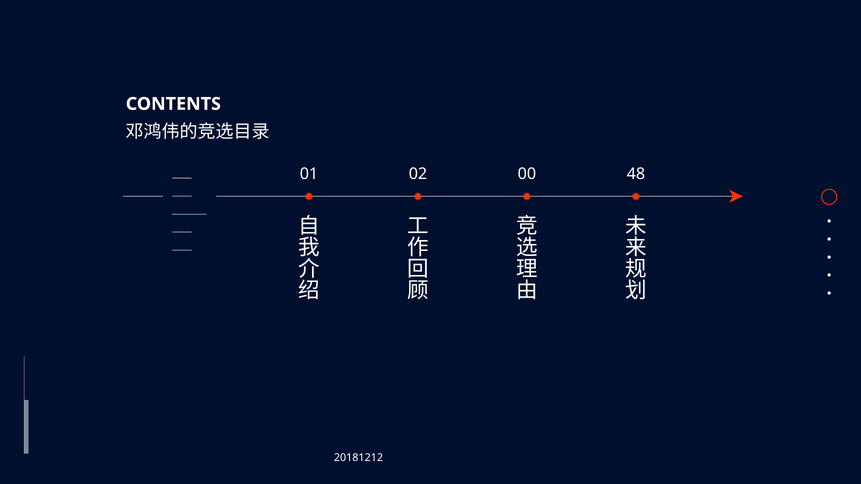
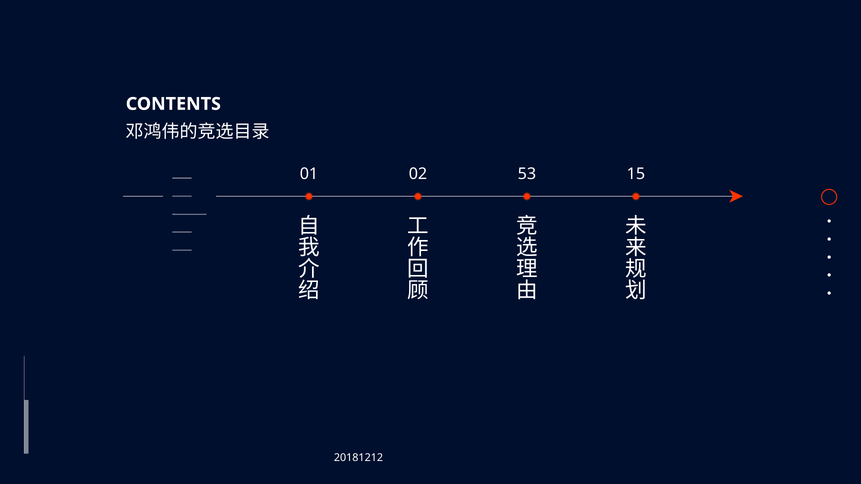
00: 00 -> 53
48: 48 -> 15
